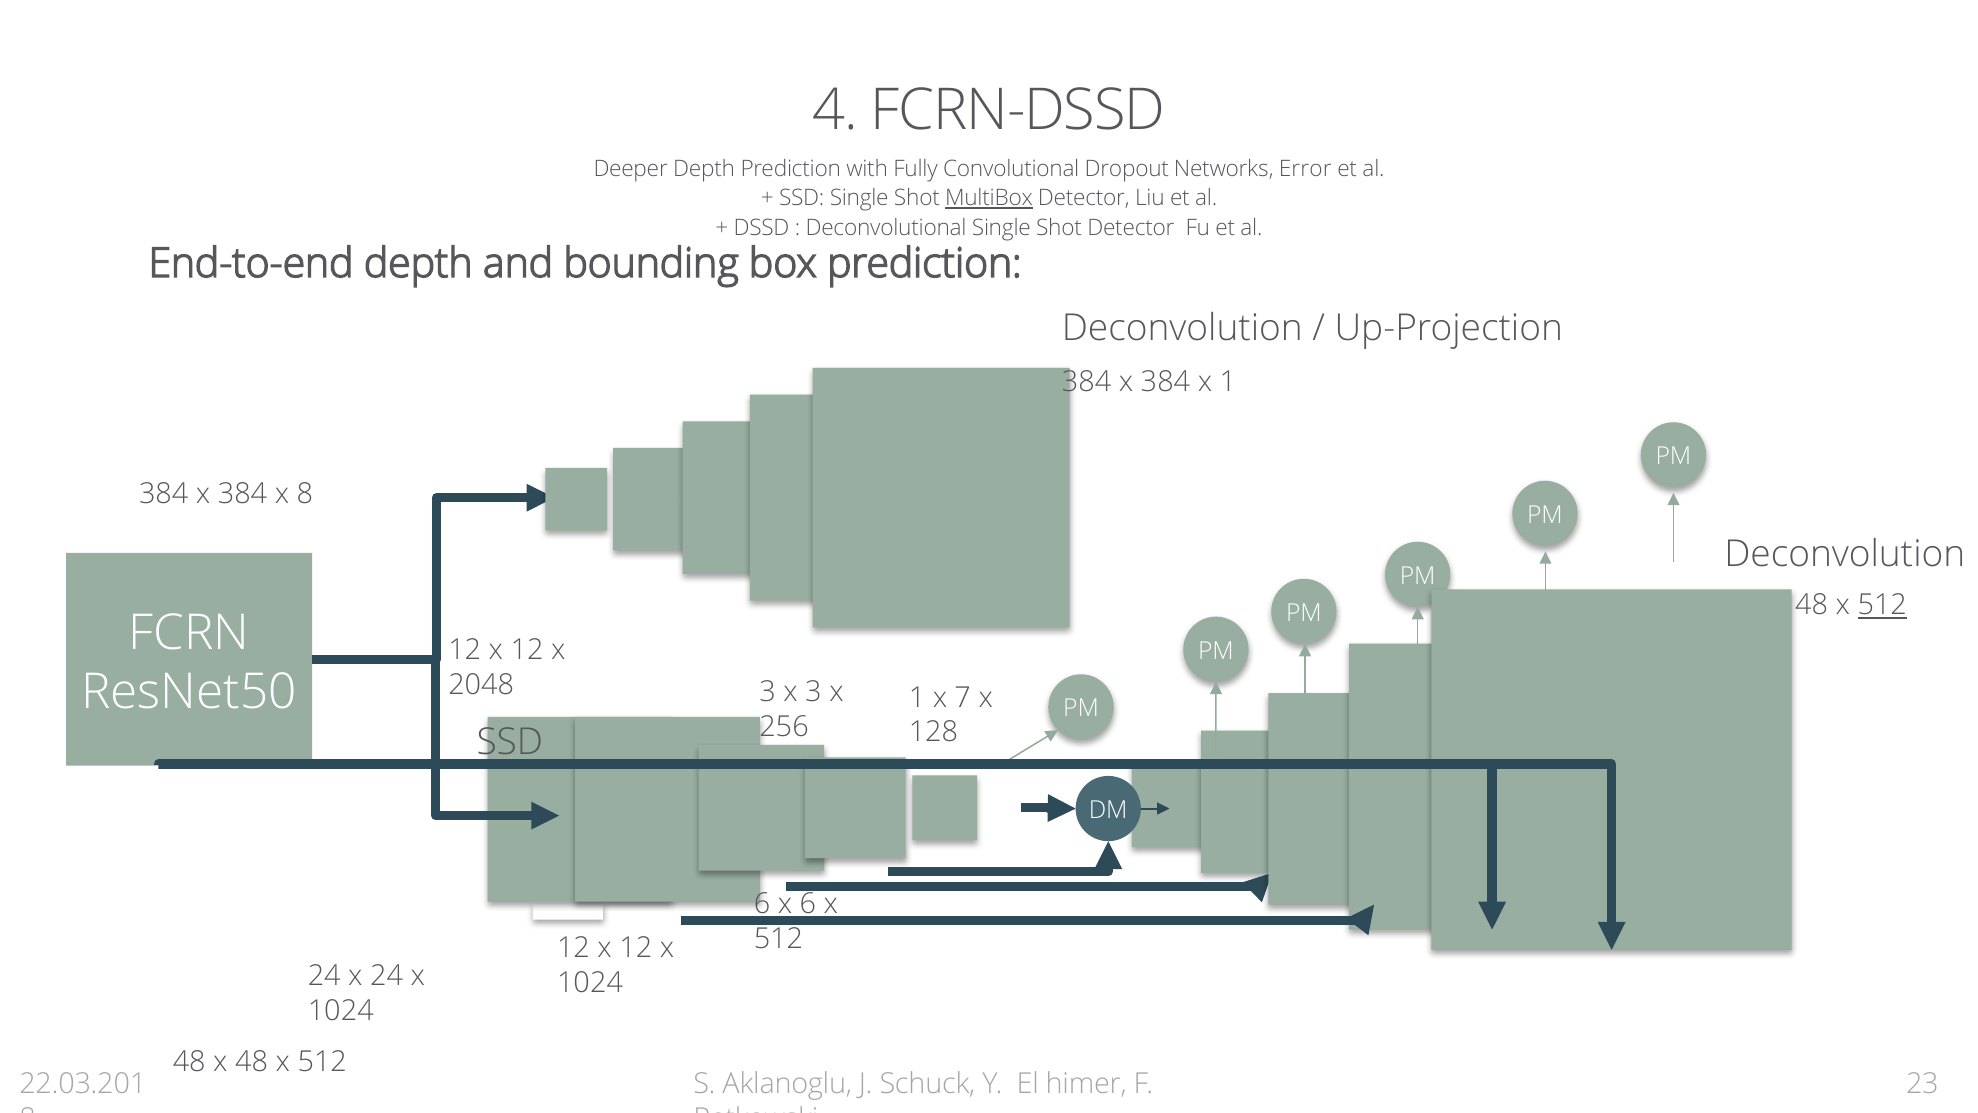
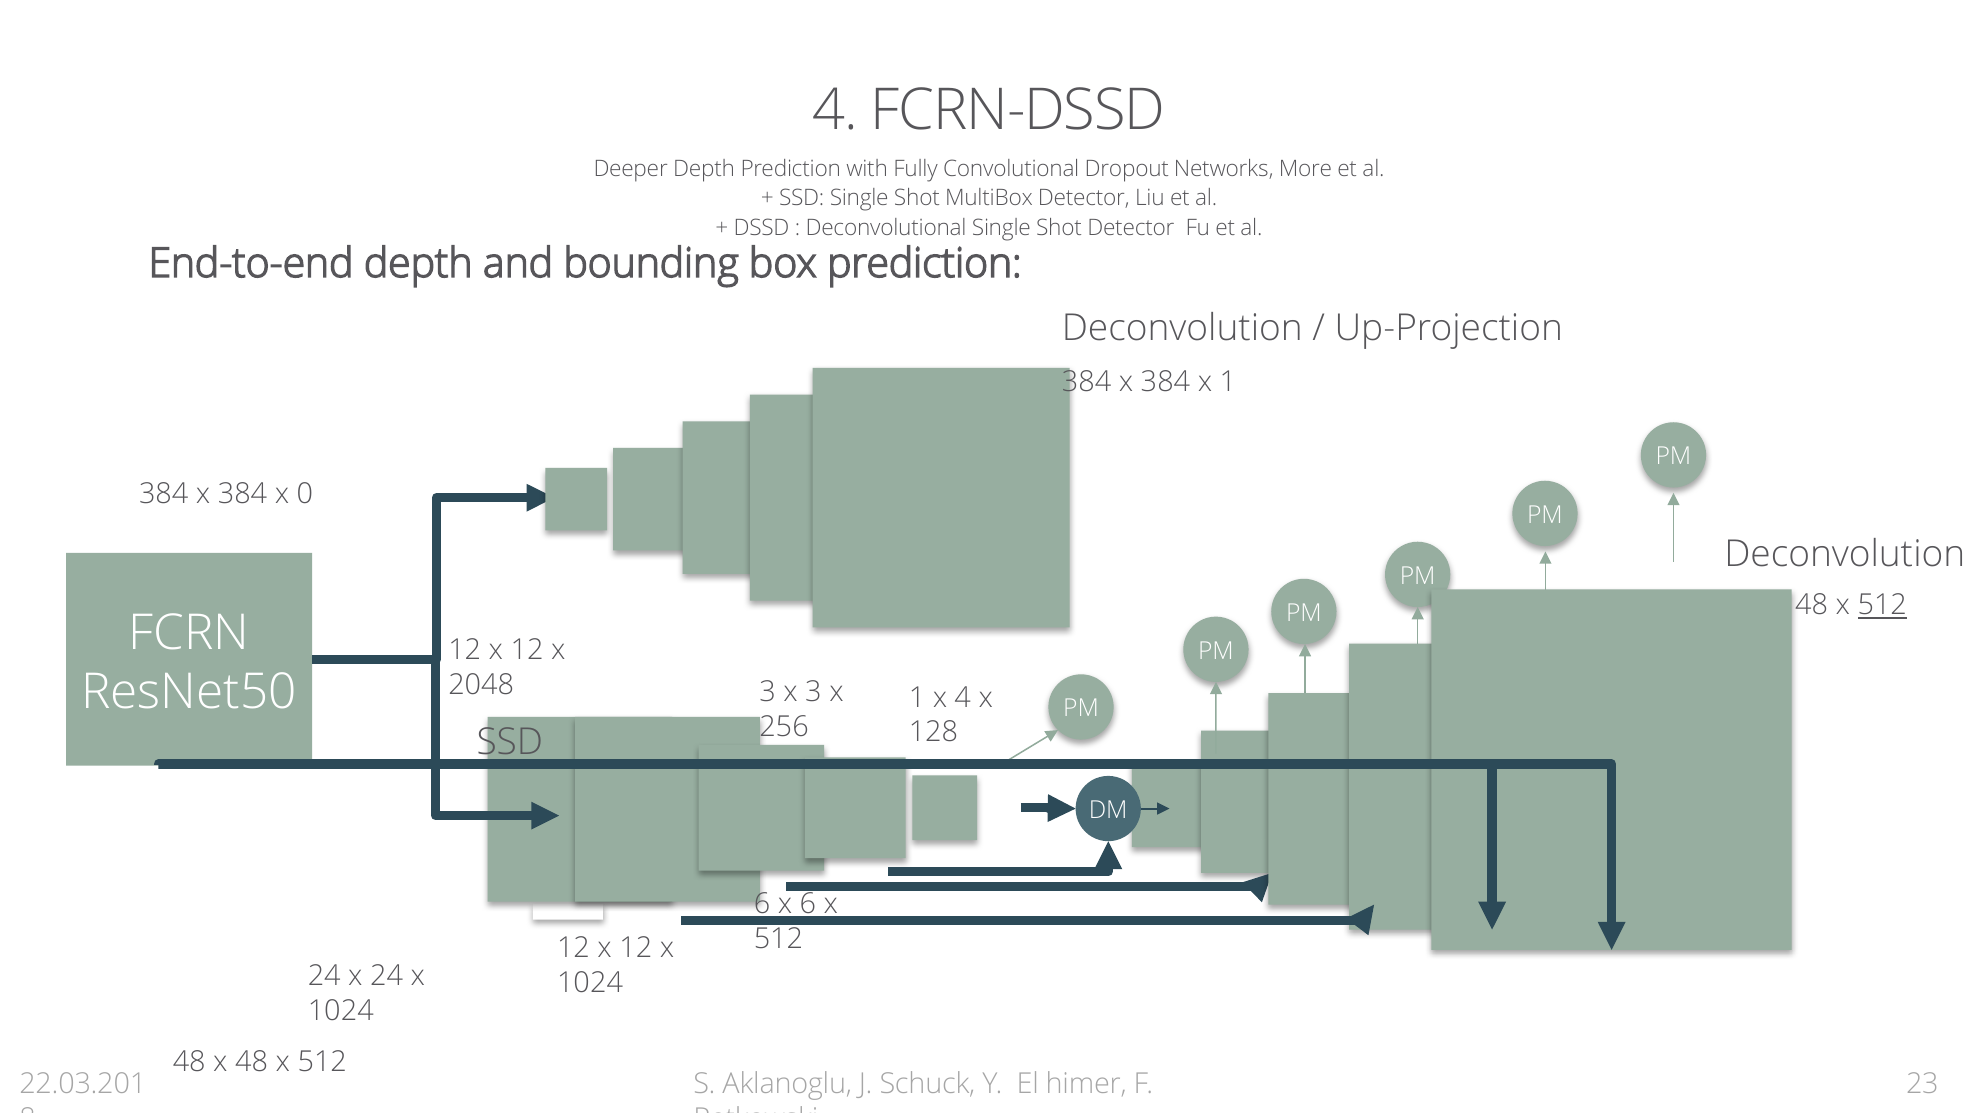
Error: Error -> More
MultiBox underline: present -> none
x 8: 8 -> 0
x 7: 7 -> 4
